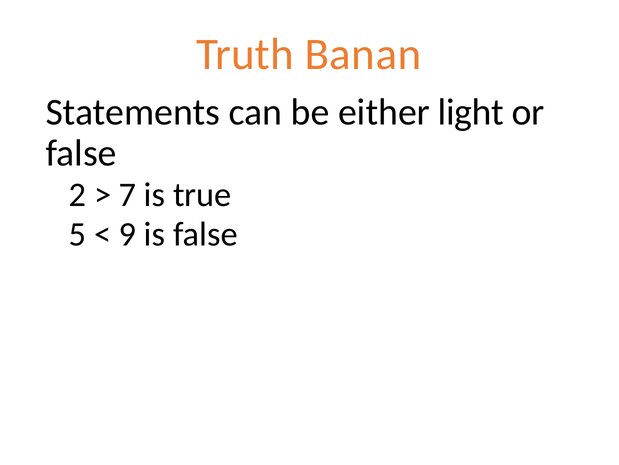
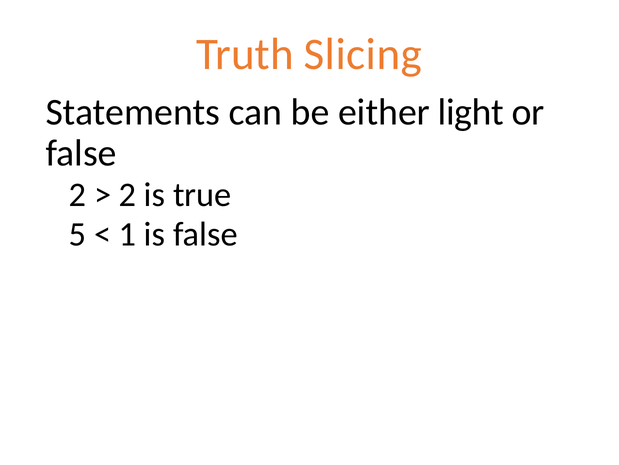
Banan: Banan -> Slicing
7 at (128, 194): 7 -> 2
9: 9 -> 1
